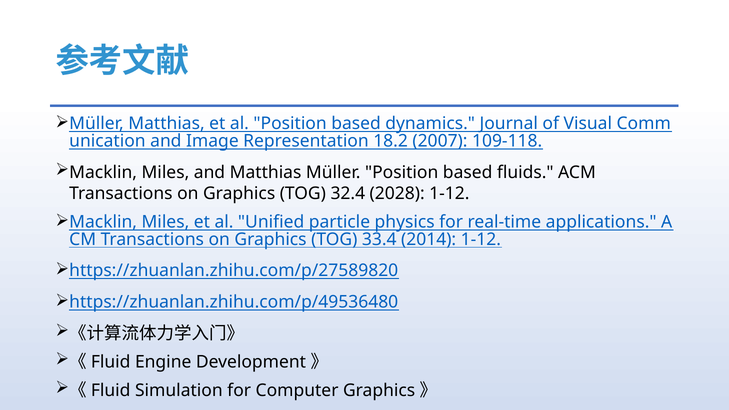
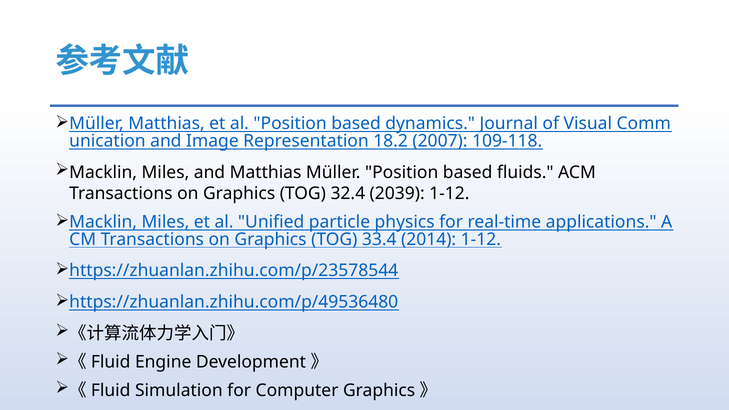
2028: 2028 -> 2039
https://zhuanlan.zhihu.com/p/27589820: https://zhuanlan.zhihu.com/p/27589820 -> https://zhuanlan.zhihu.com/p/23578544
